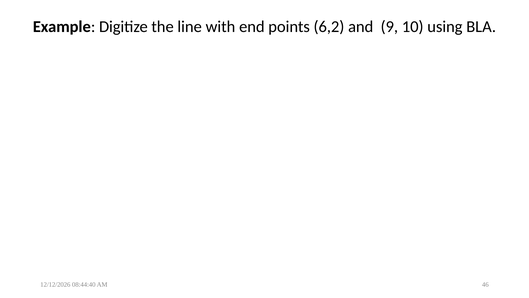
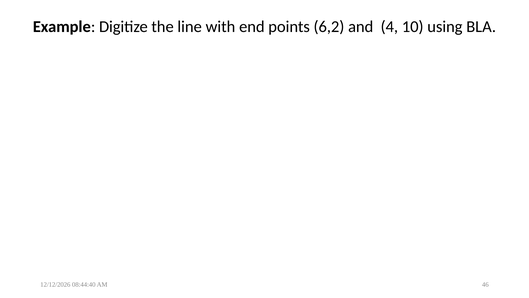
9: 9 -> 4
